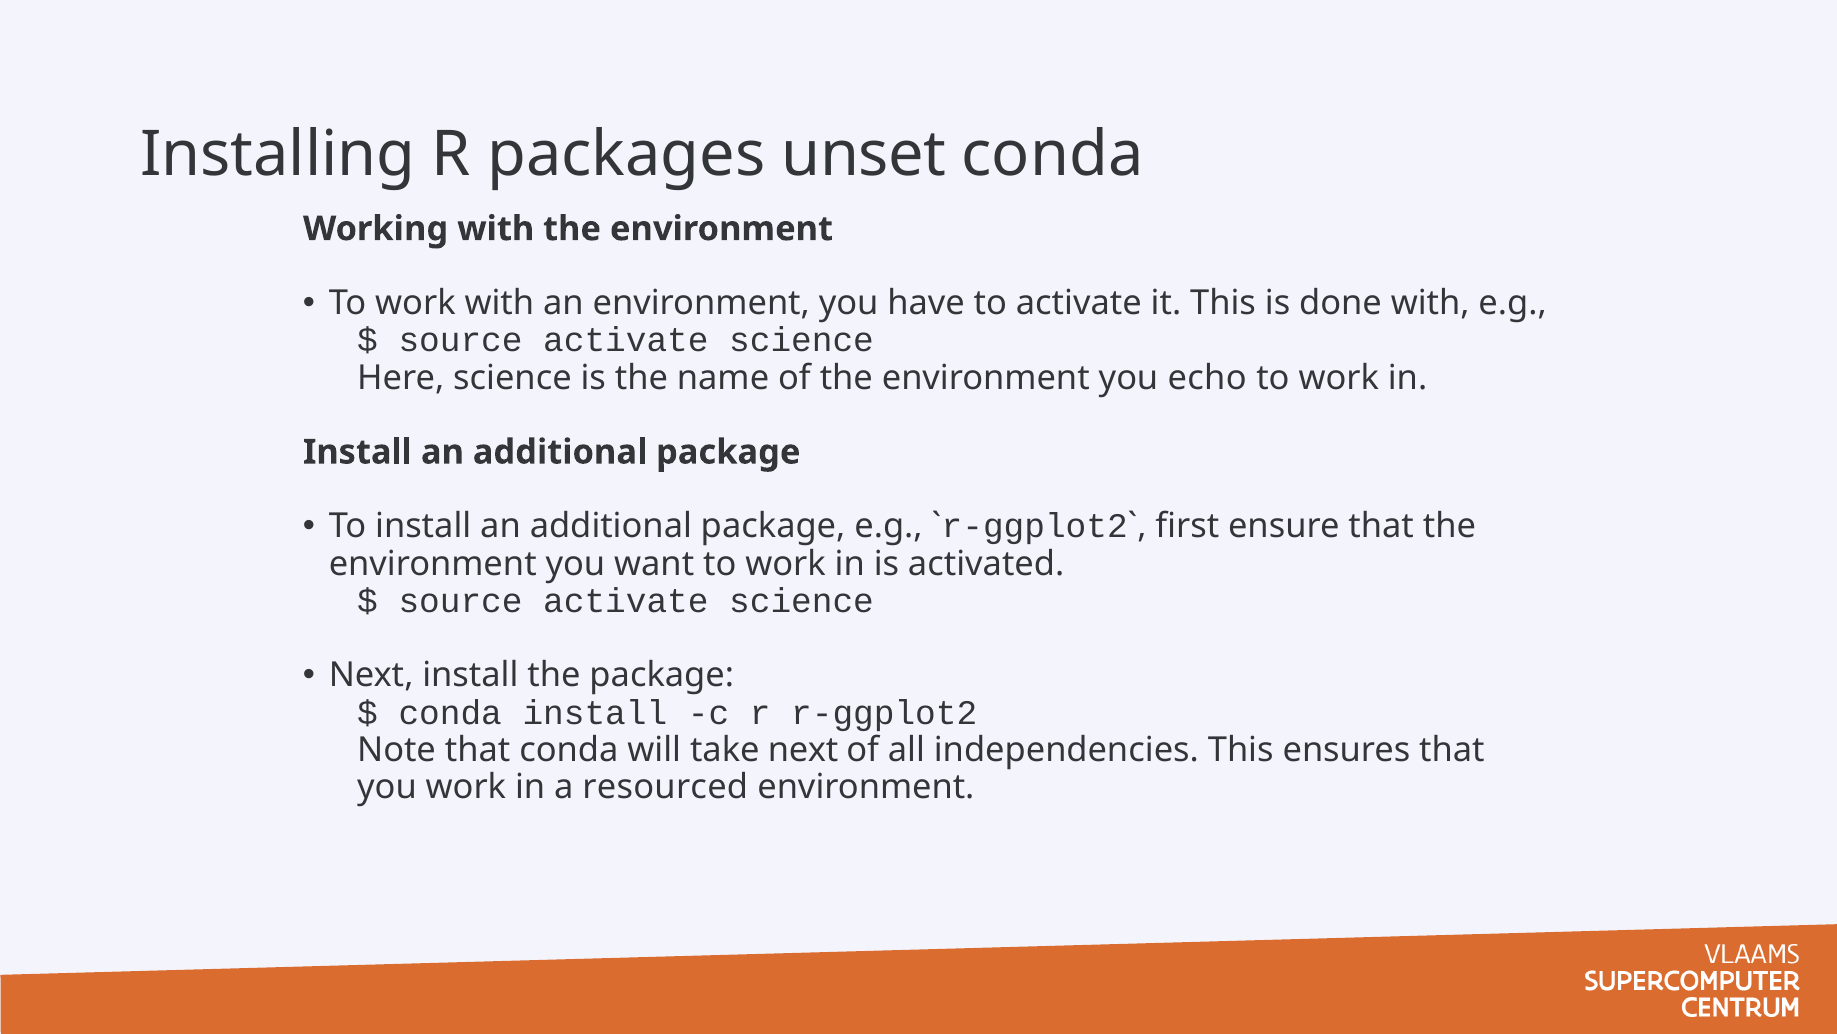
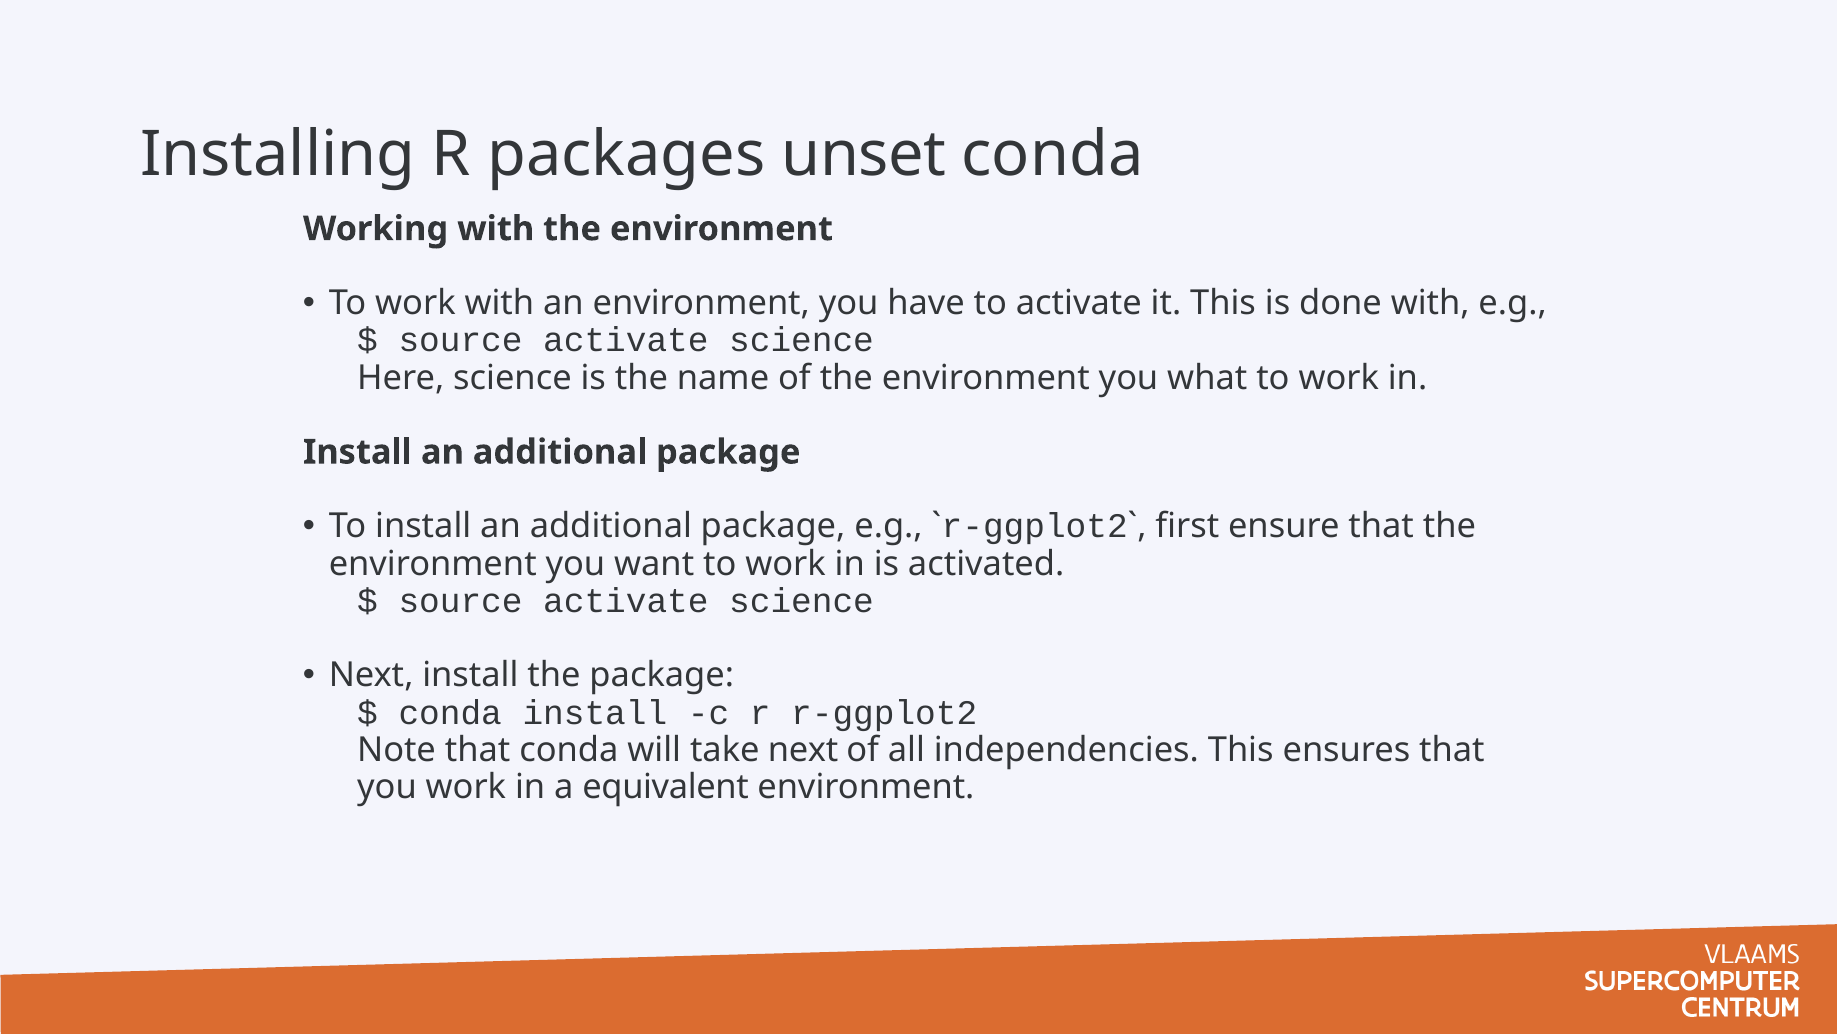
echo: echo -> what
resourced: resourced -> equivalent
